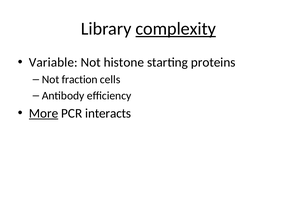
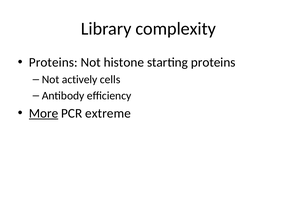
complexity underline: present -> none
Variable at (53, 62): Variable -> Proteins
fraction: fraction -> actively
interacts: interacts -> extreme
